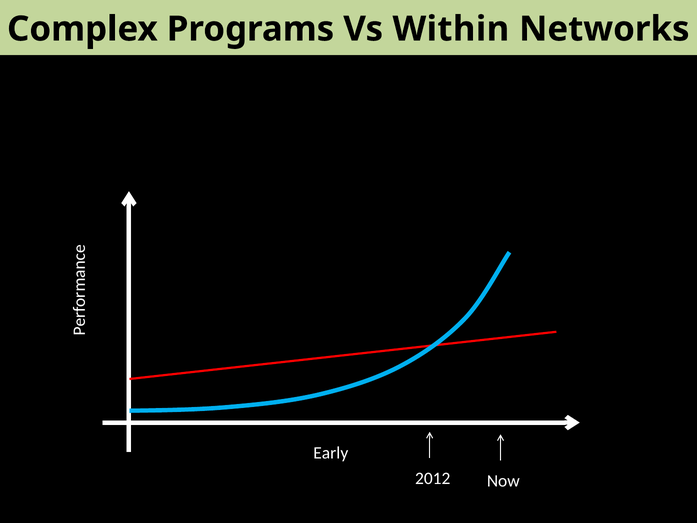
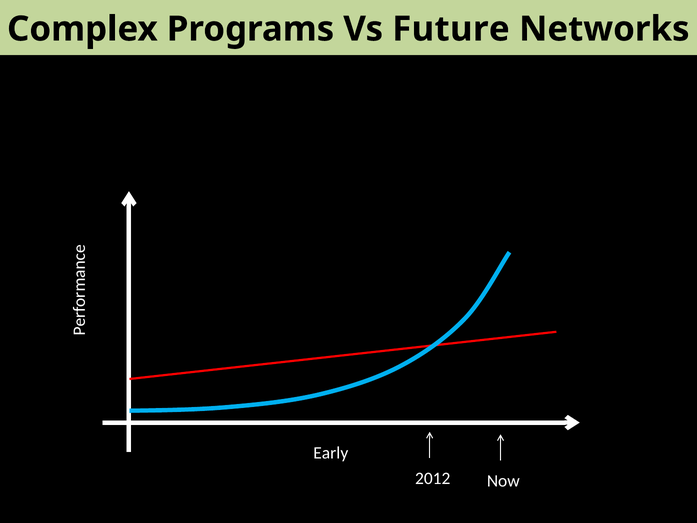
Within: Within -> Future
